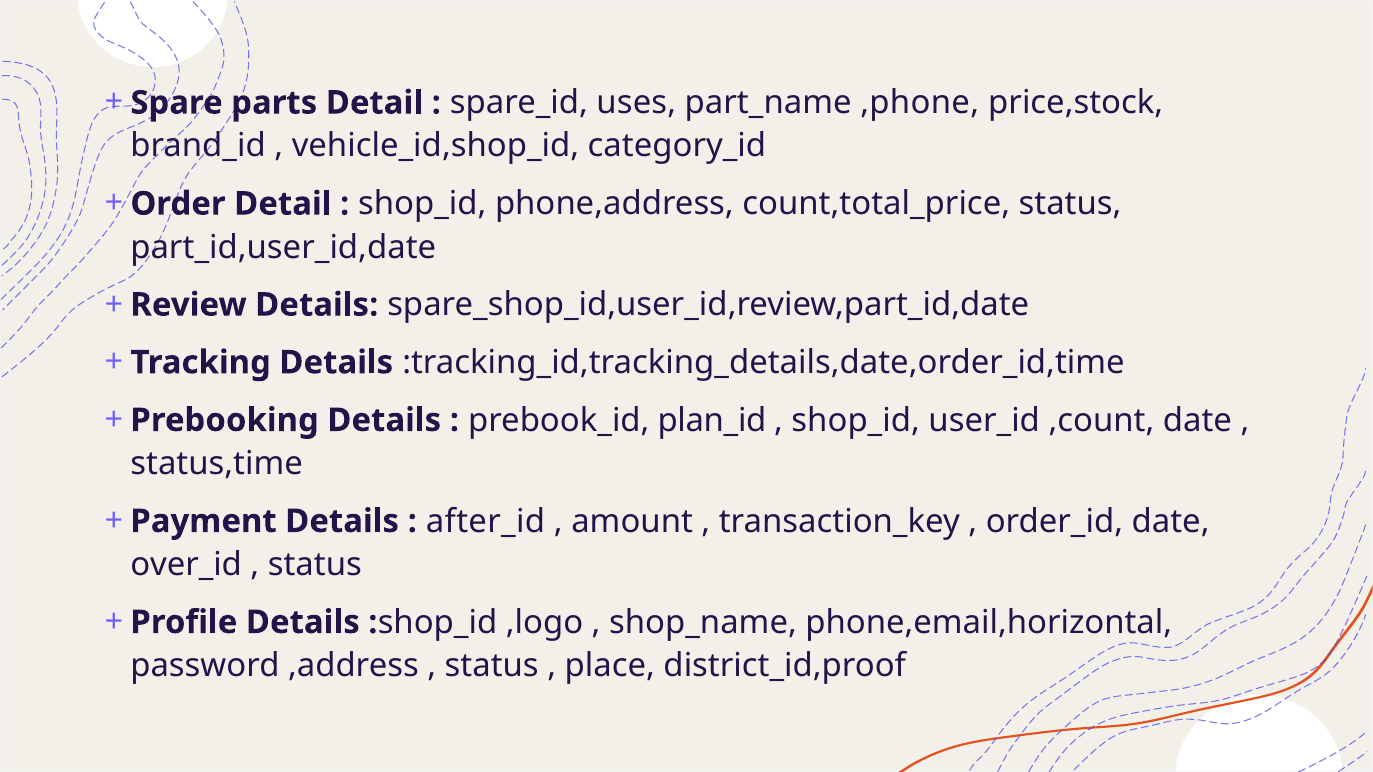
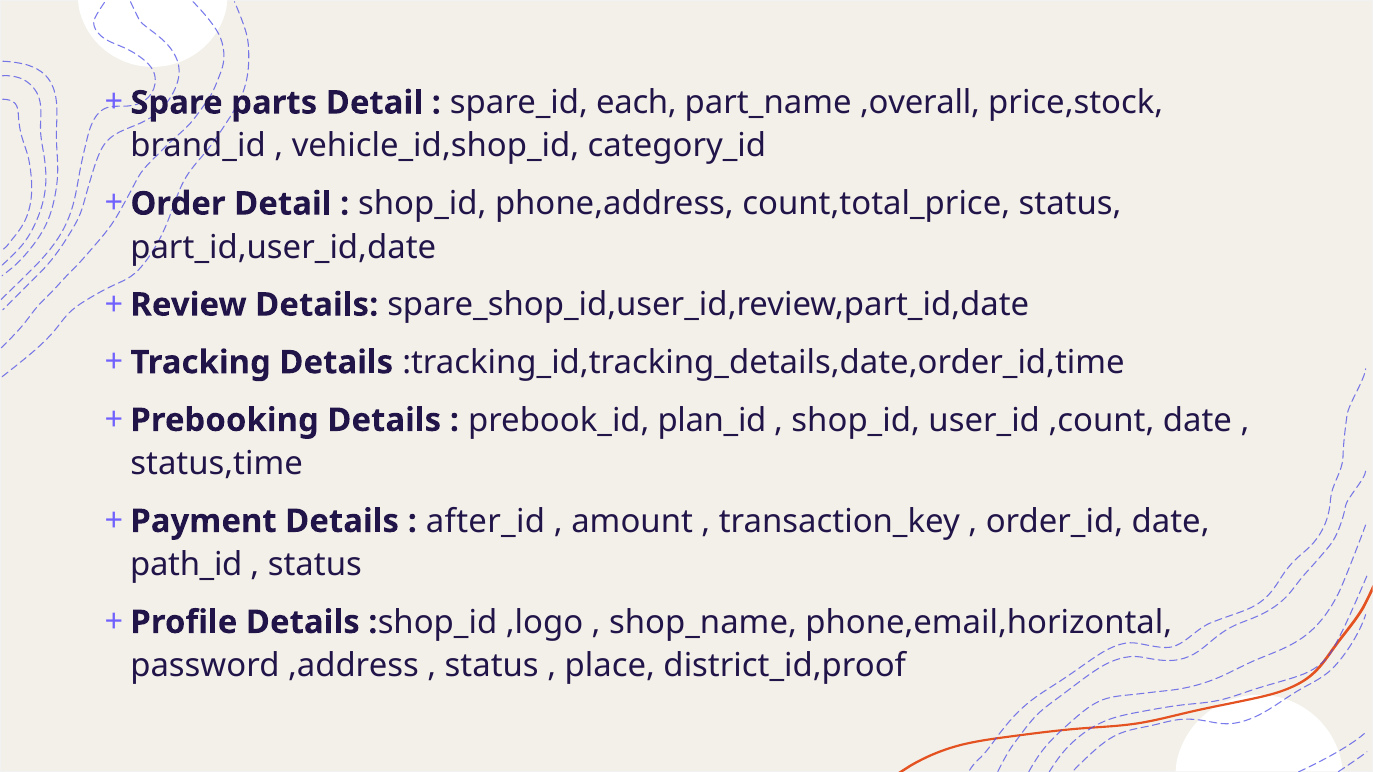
uses: uses -> each
,phone: ,phone -> ,overall
over_id: over_id -> path_id
